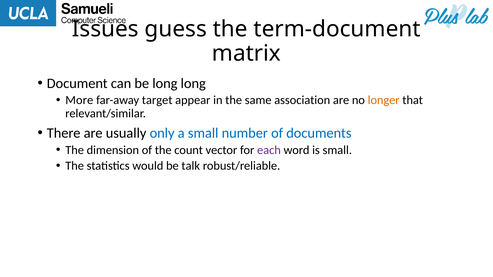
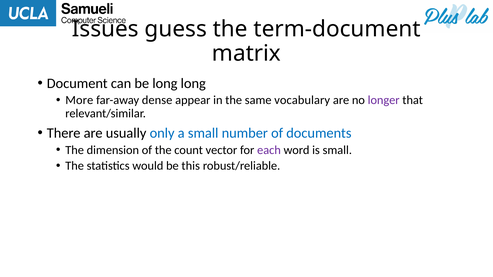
target: target -> dense
association: association -> vocabulary
longer colour: orange -> purple
talk: talk -> this
